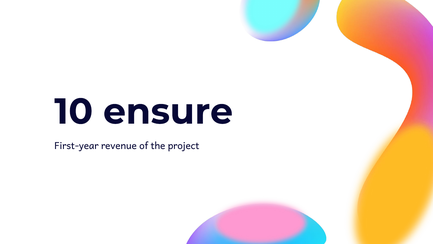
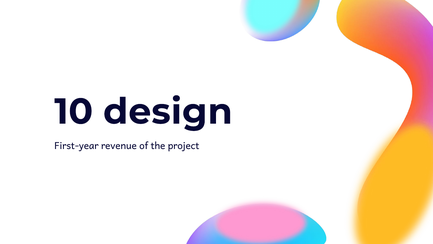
ensure: ensure -> design
